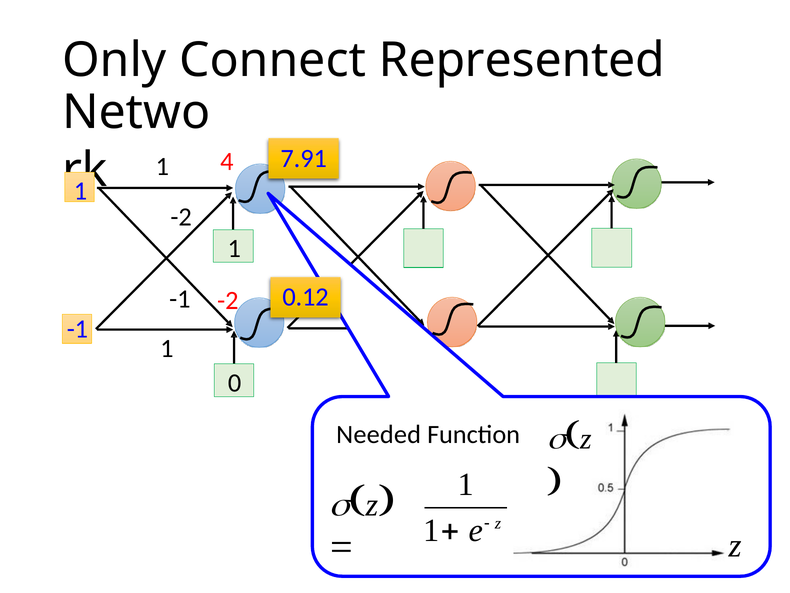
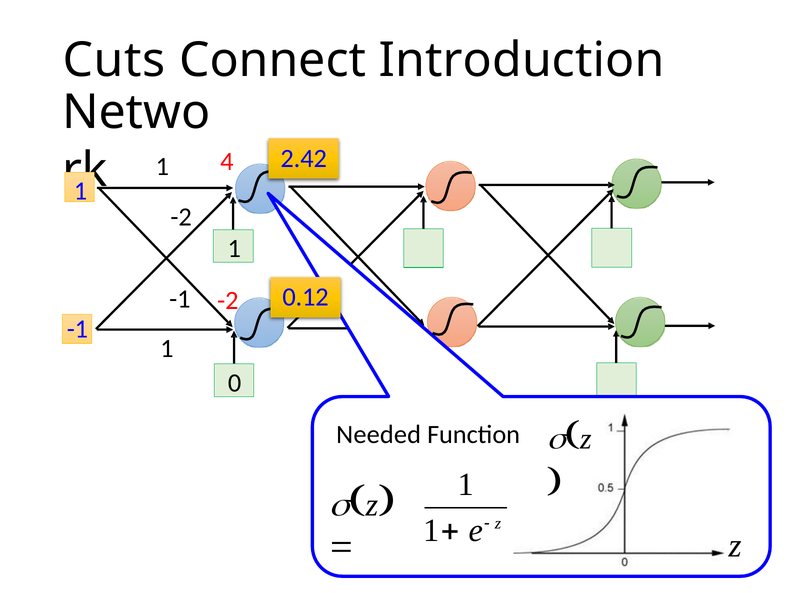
Only: Only -> Cuts
Represented: Represented -> Introduction
7.91: 7.91 -> 2.42
